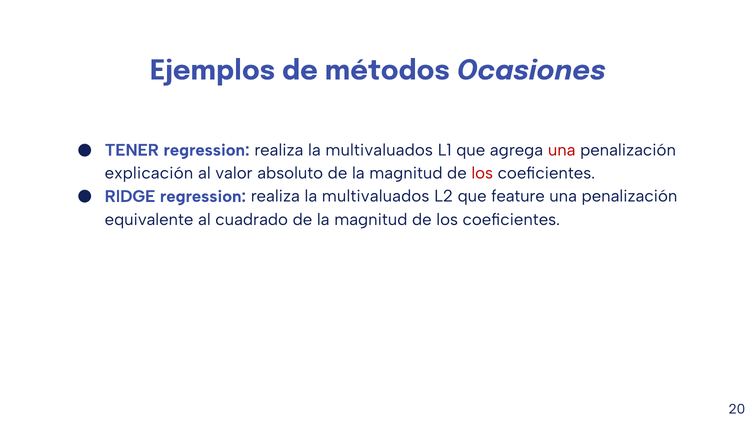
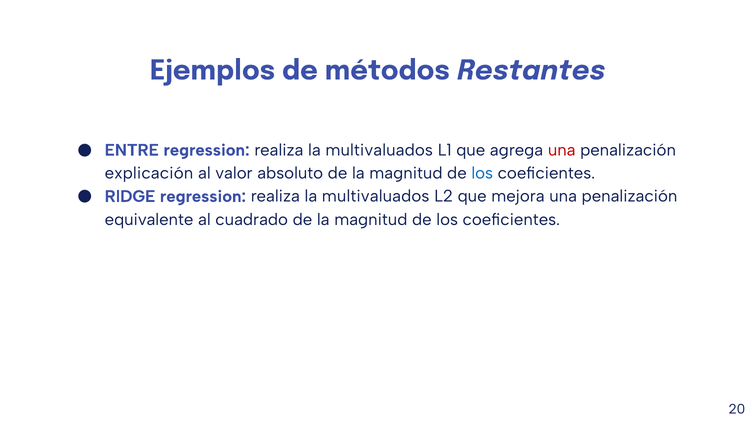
Ocasiones: Ocasiones -> Restantes
TENER: TENER -> ENTRE
los at (482, 173) colour: red -> blue
feature: feature -> mejora
